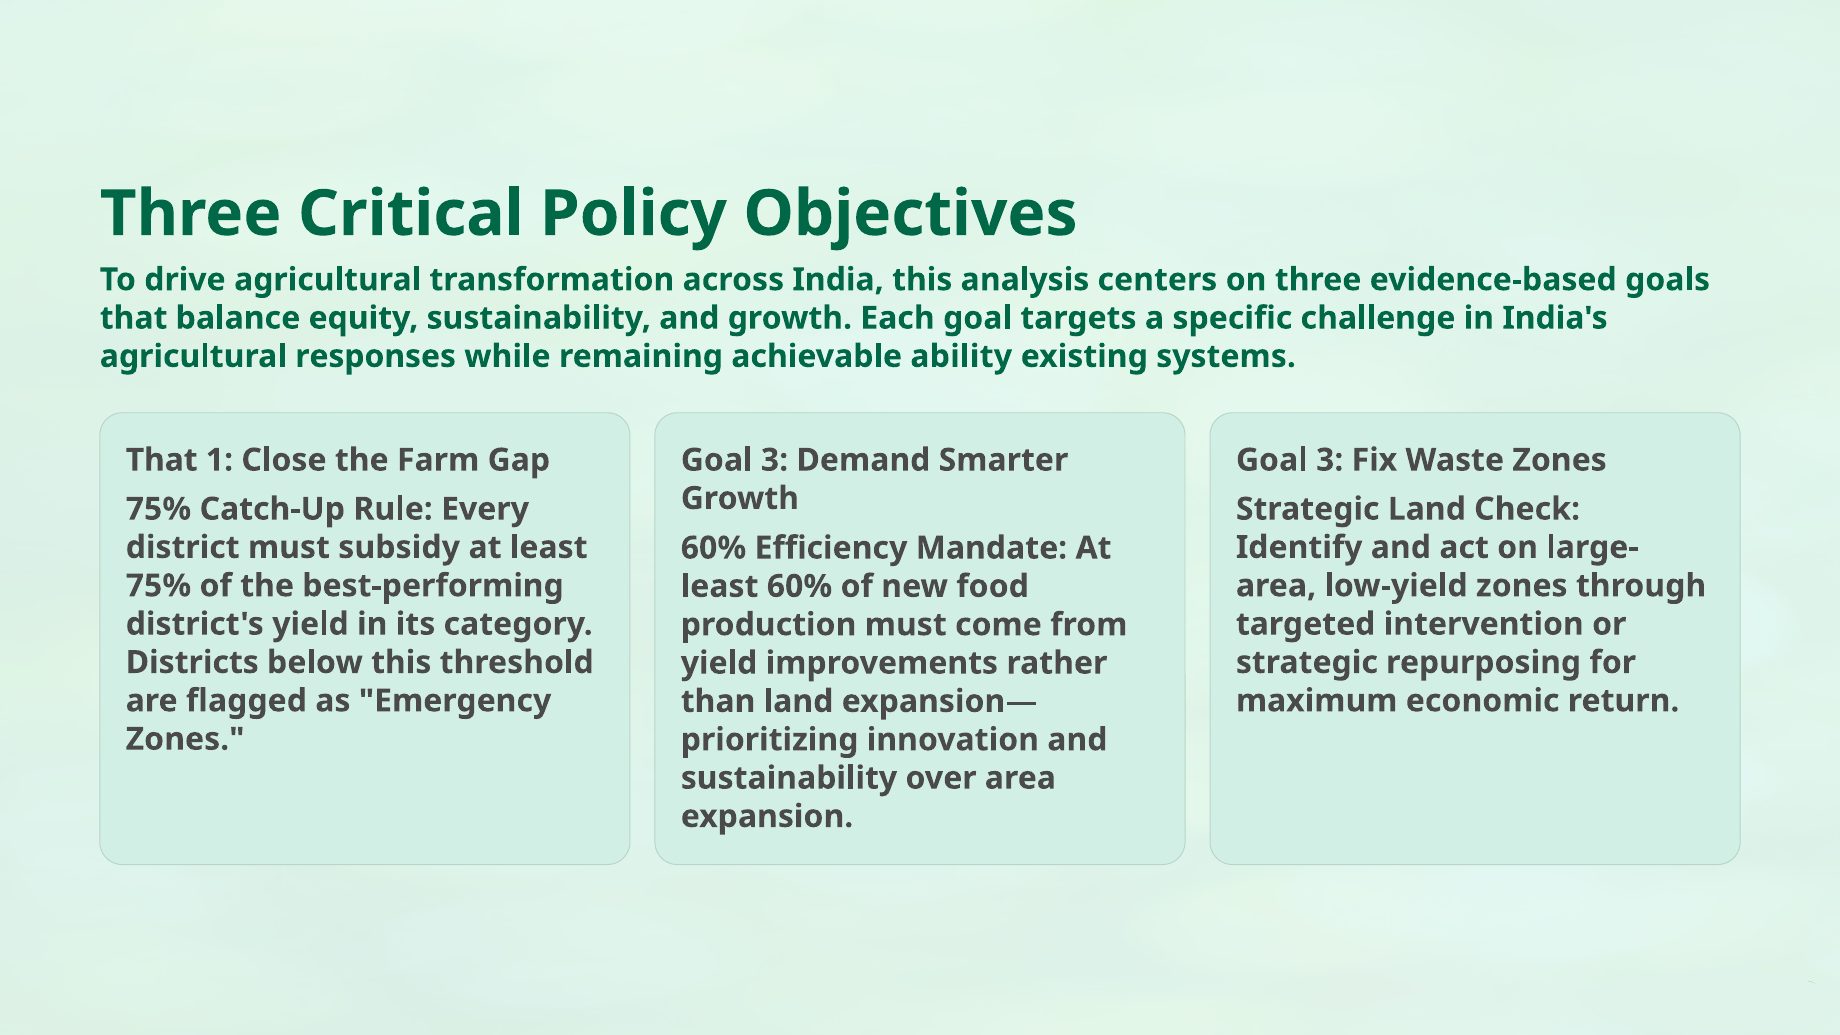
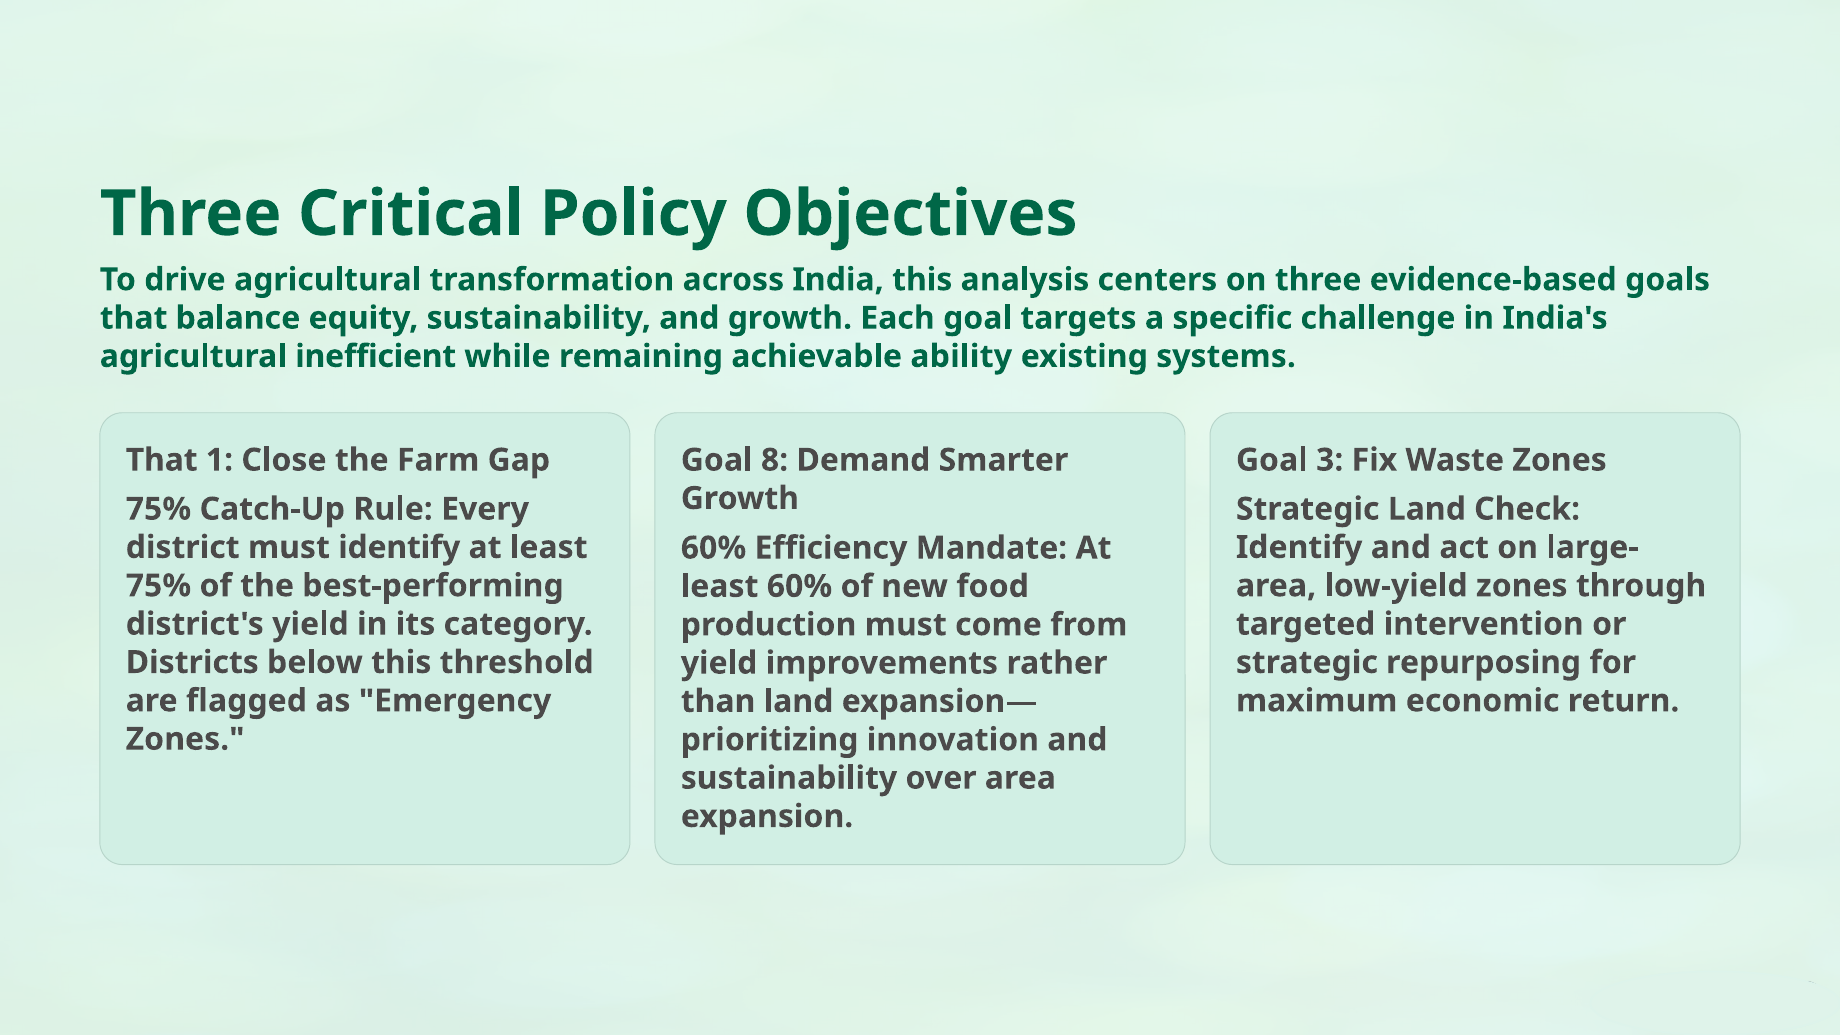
responses: responses -> inefficient
3 at (775, 460): 3 -> 8
must subsidy: subsidy -> identify
